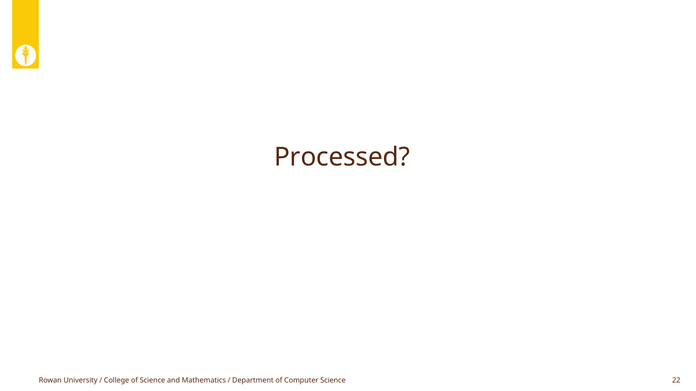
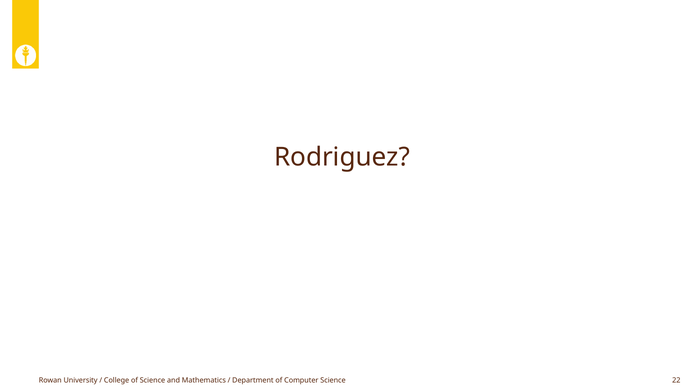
Processed: Processed -> Rodriguez
